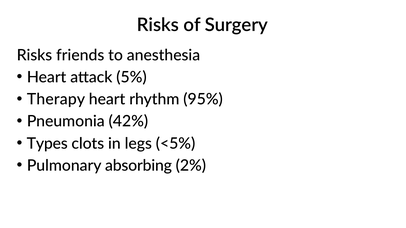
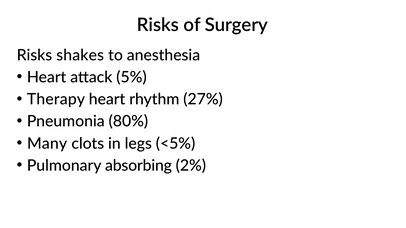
friends: friends -> shakes
95%: 95% -> 27%
42%: 42% -> 80%
Types: Types -> Many
